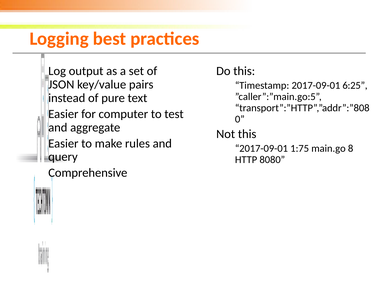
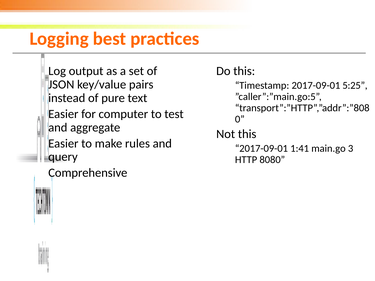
6:25: 6:25 -> 5:25
1:75: 1:75 -> 1:41
8: 8 -> 3
